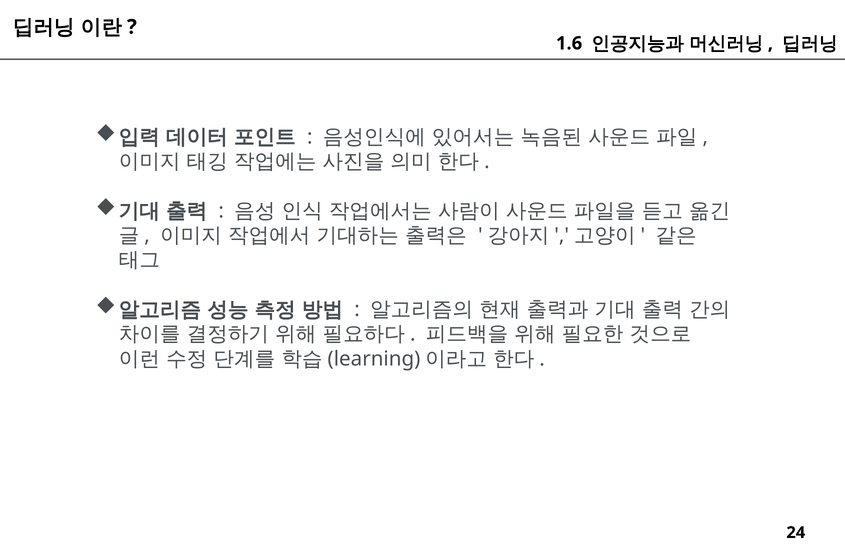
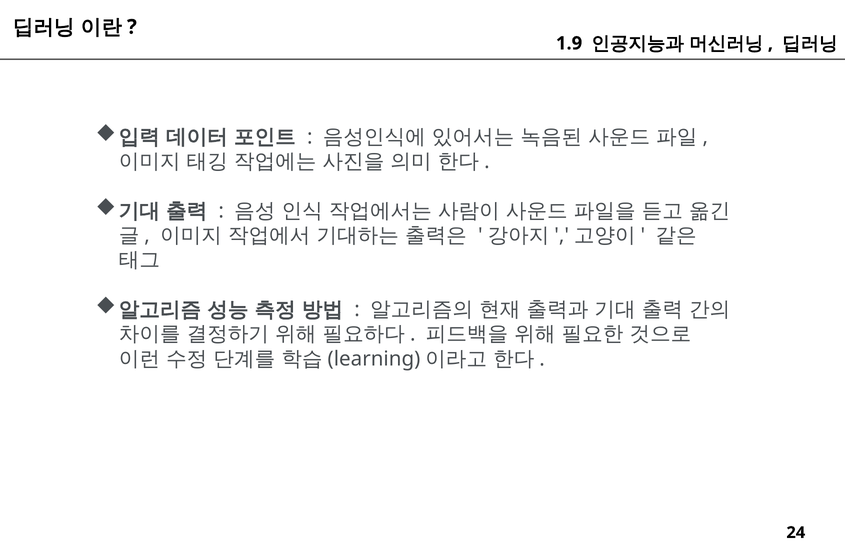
1.6: 1.6 -> 1.9
